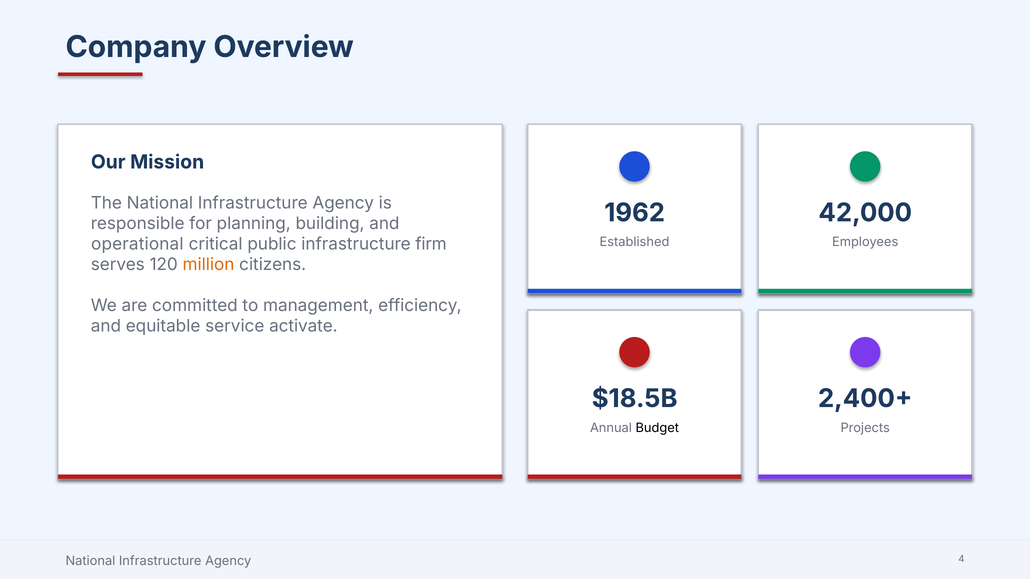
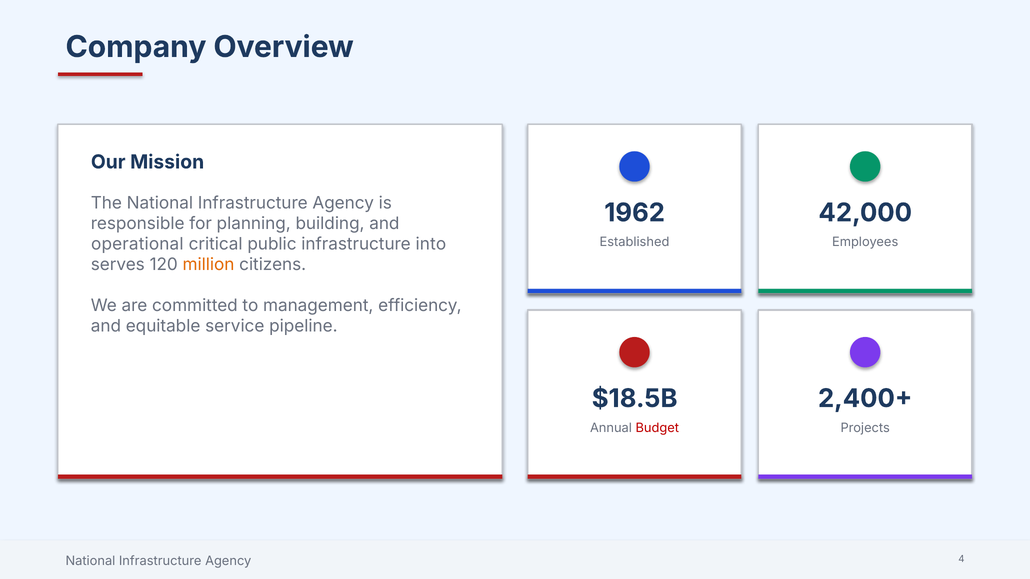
firm: firm -> into
activate: activate -> pipeline
Budget colour: black -> red
